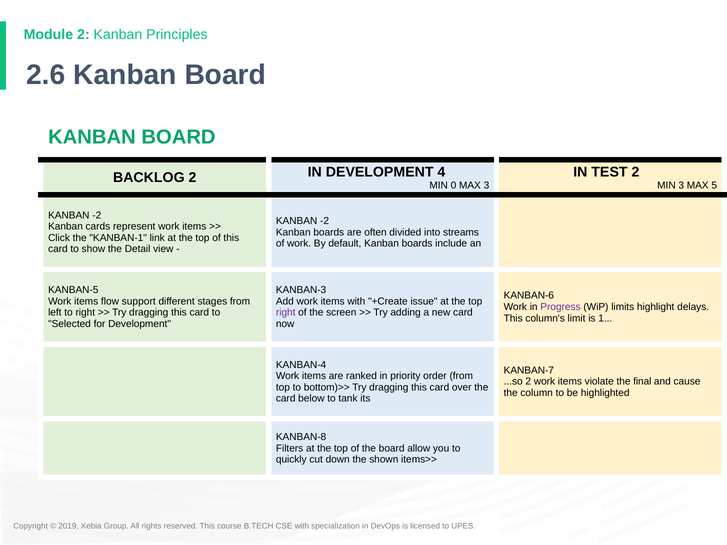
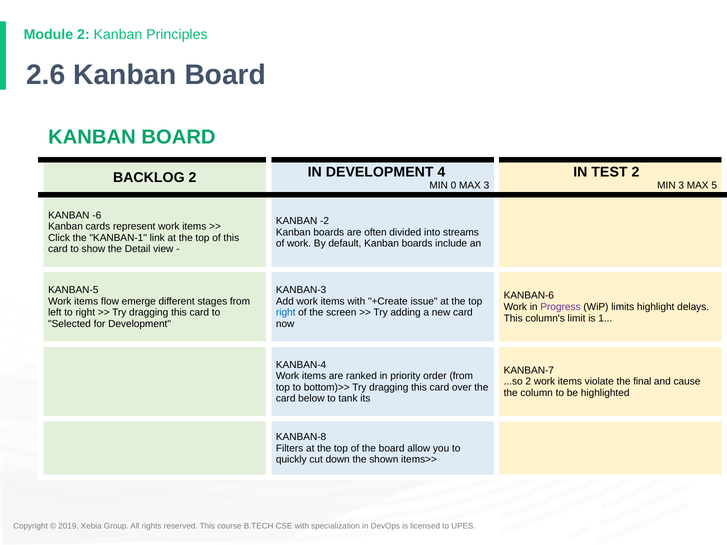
-2 at (97, 215): -2 -> -6
support: support -> emerge
right at (286, 313) colour: purple -> blue
